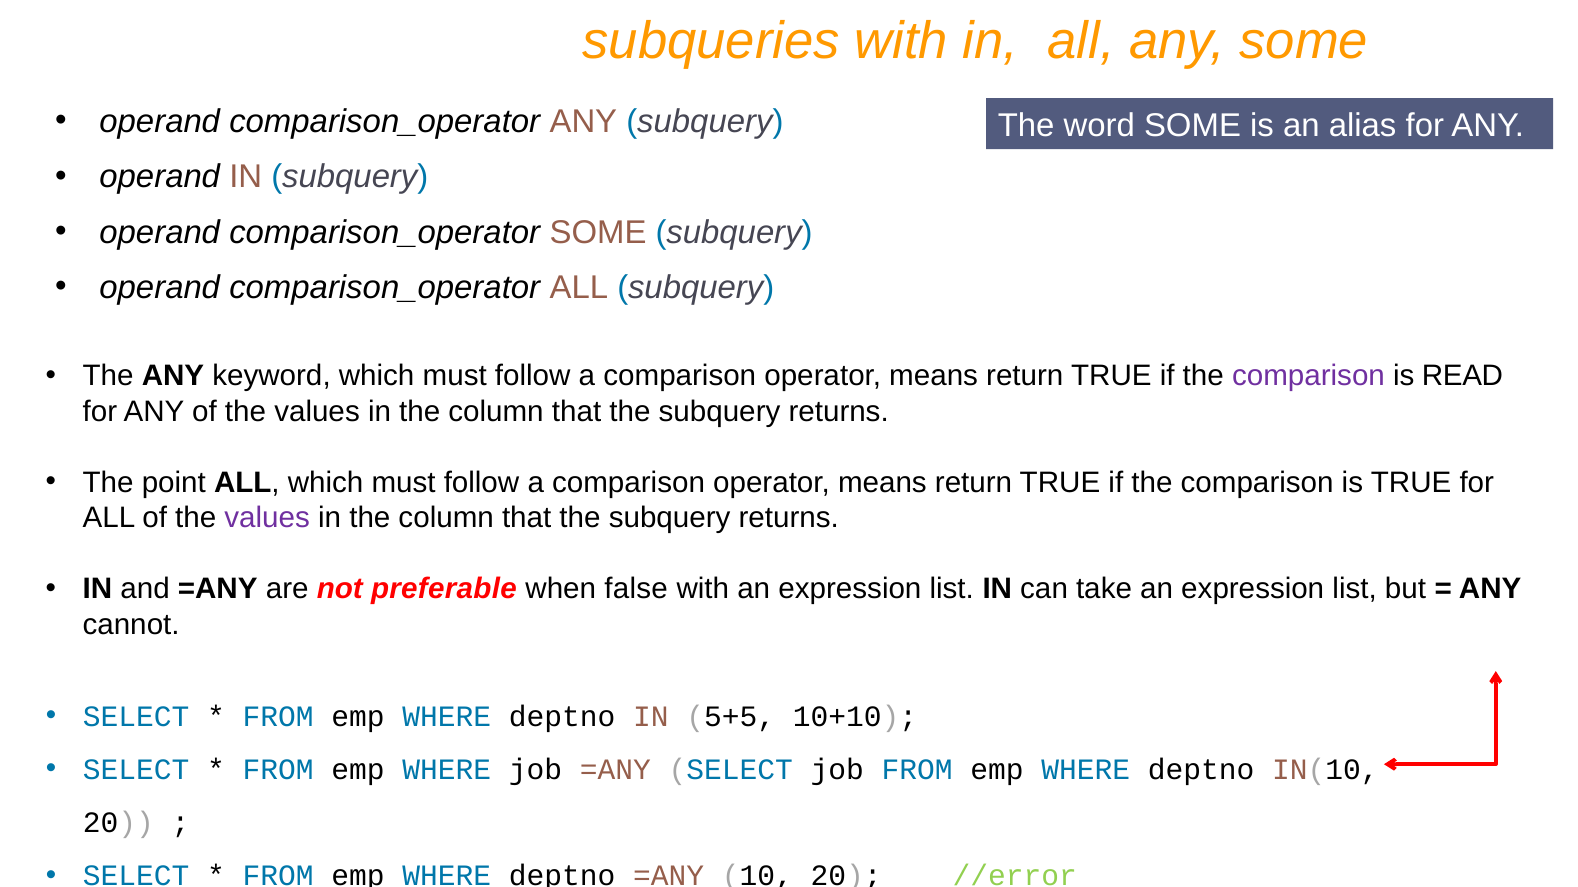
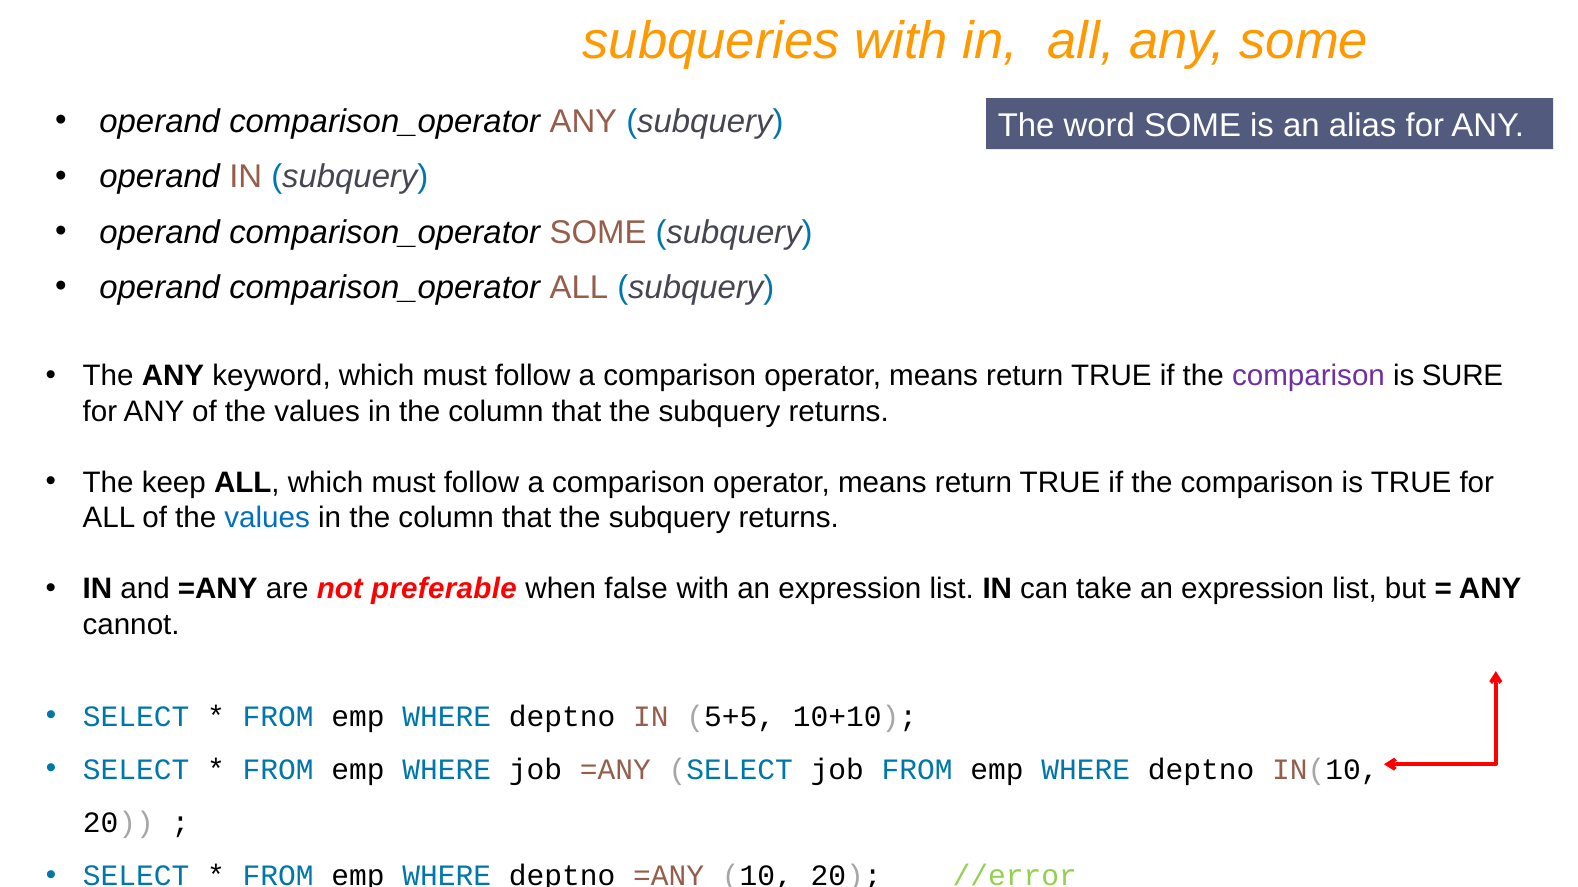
READ: READ -> SURE
point: point -> keep
values at (267, 518) colour: purple -> blue
